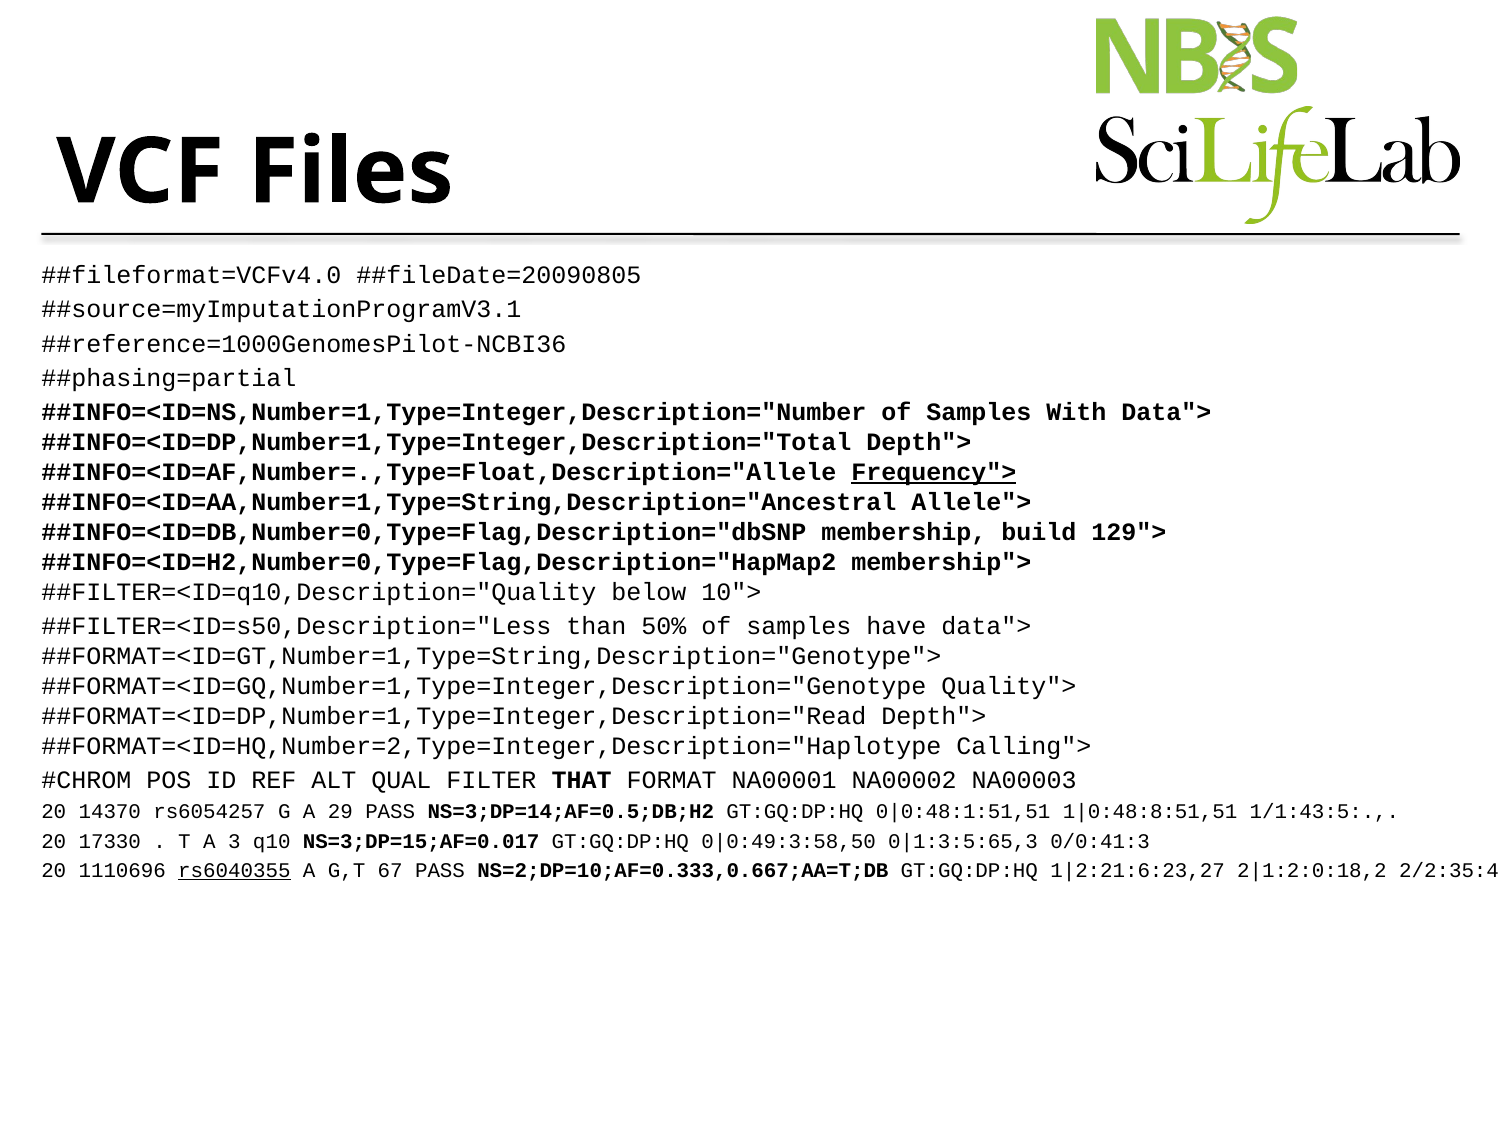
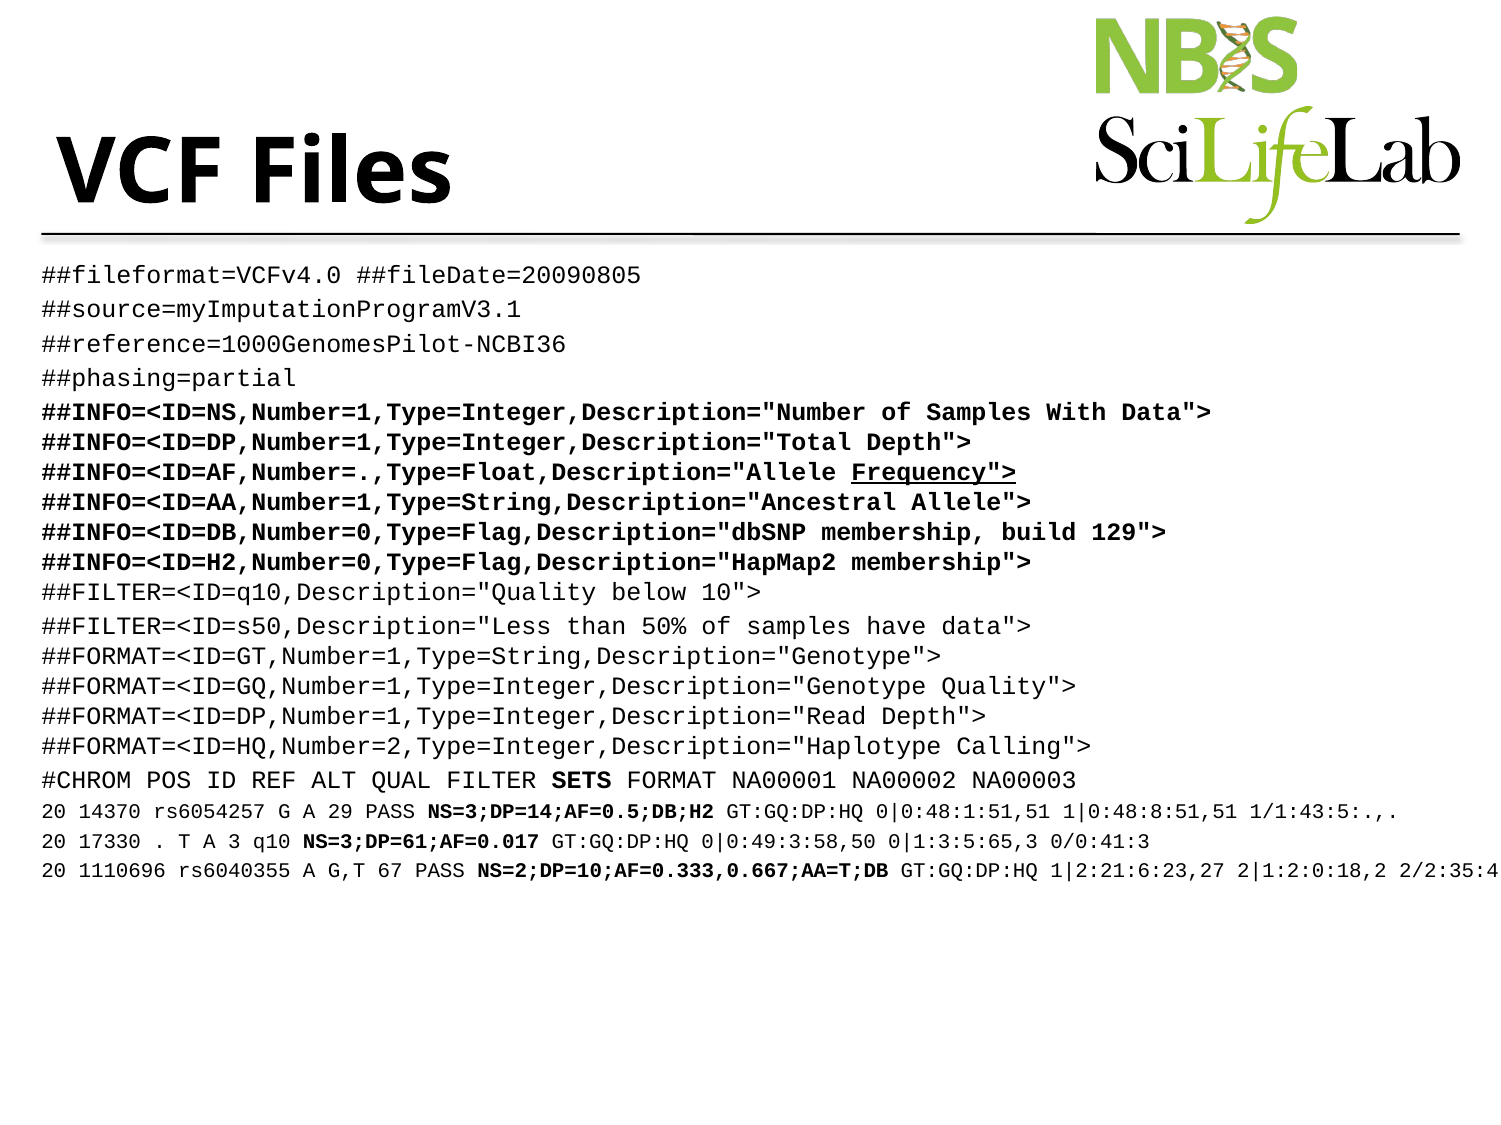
THAT: THAT -> SETS
NS=3;DP=15;AF=0.017: NS=3;DP=15;AF=0.017 -> NS=3;DP=61;AF=0.017
rs6040355 underline: present -> none
